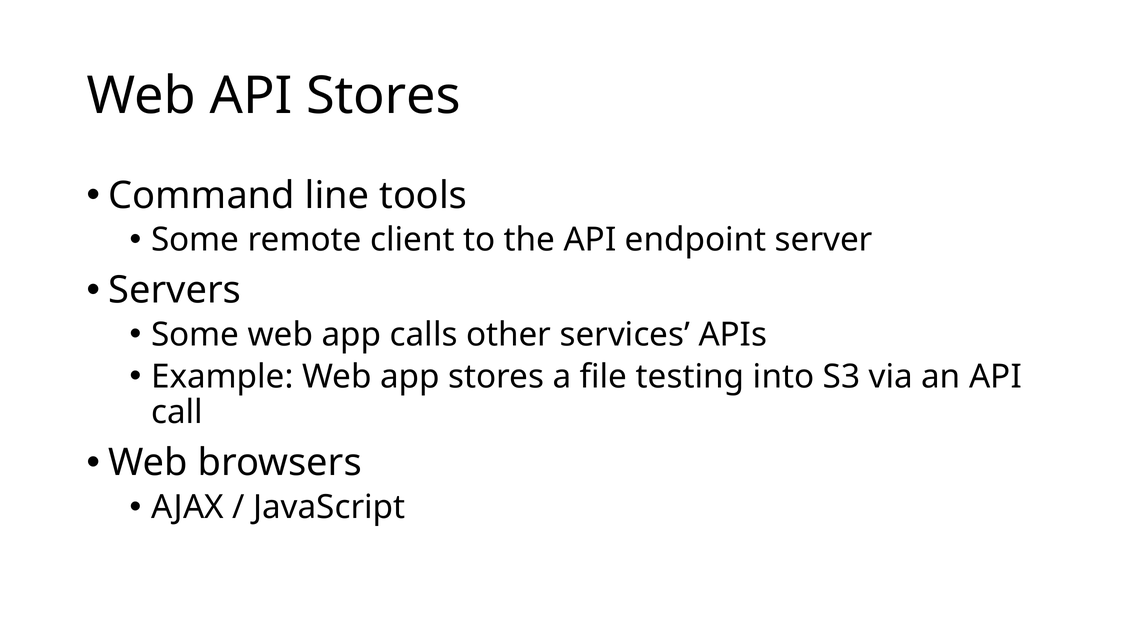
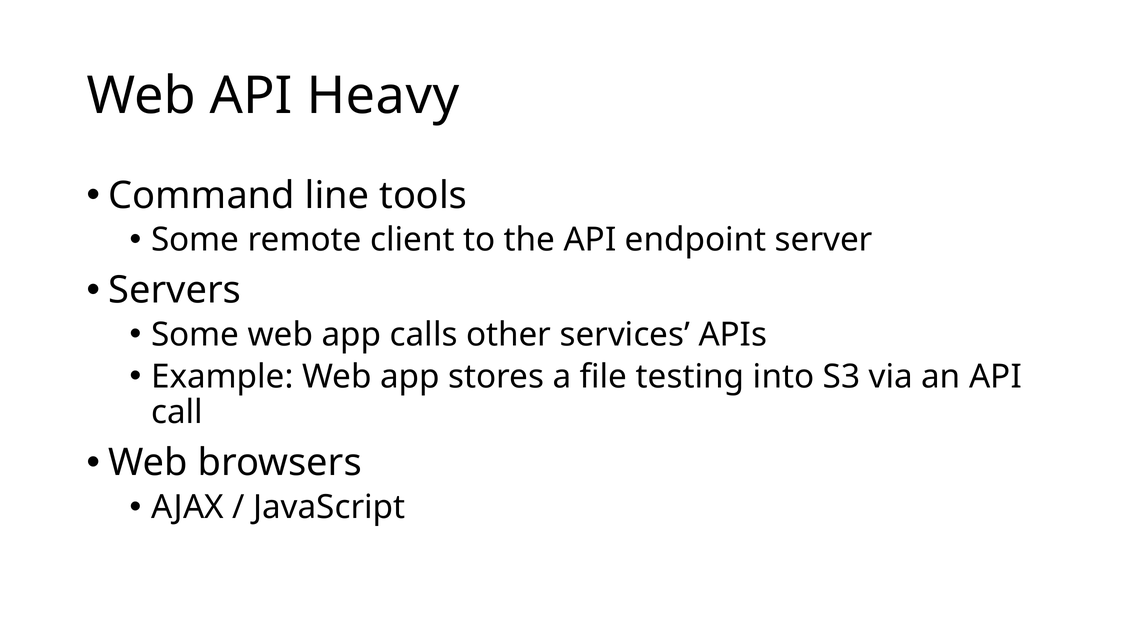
API Stores: Stores -> Heavy
